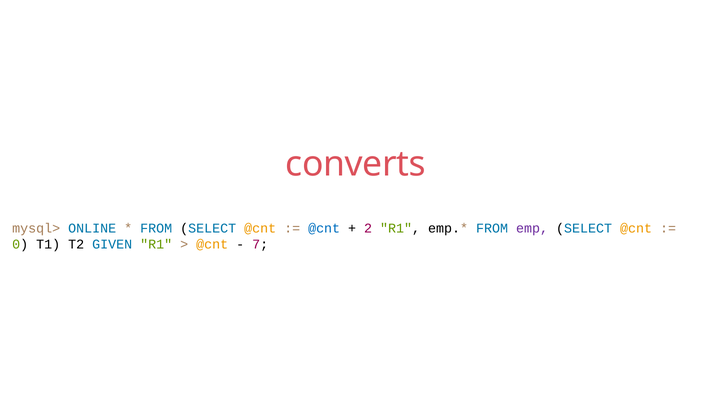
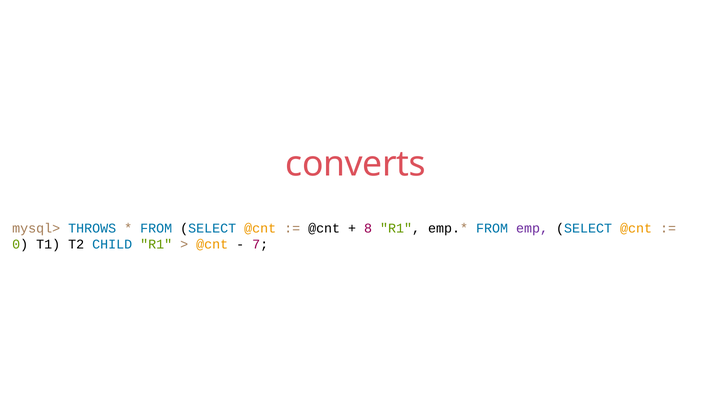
ONLINE: ONLINE -> THROWS
@cnt at (324, 228) colour: blue -> black
2: 2 -> 8
GIVEN: GIVEN -> CHILD
